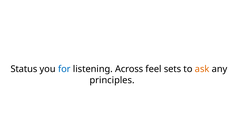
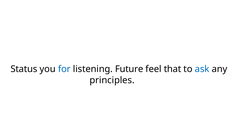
Across: Across -> Future
sets: sets -> that
ask colour: orange -> blue
